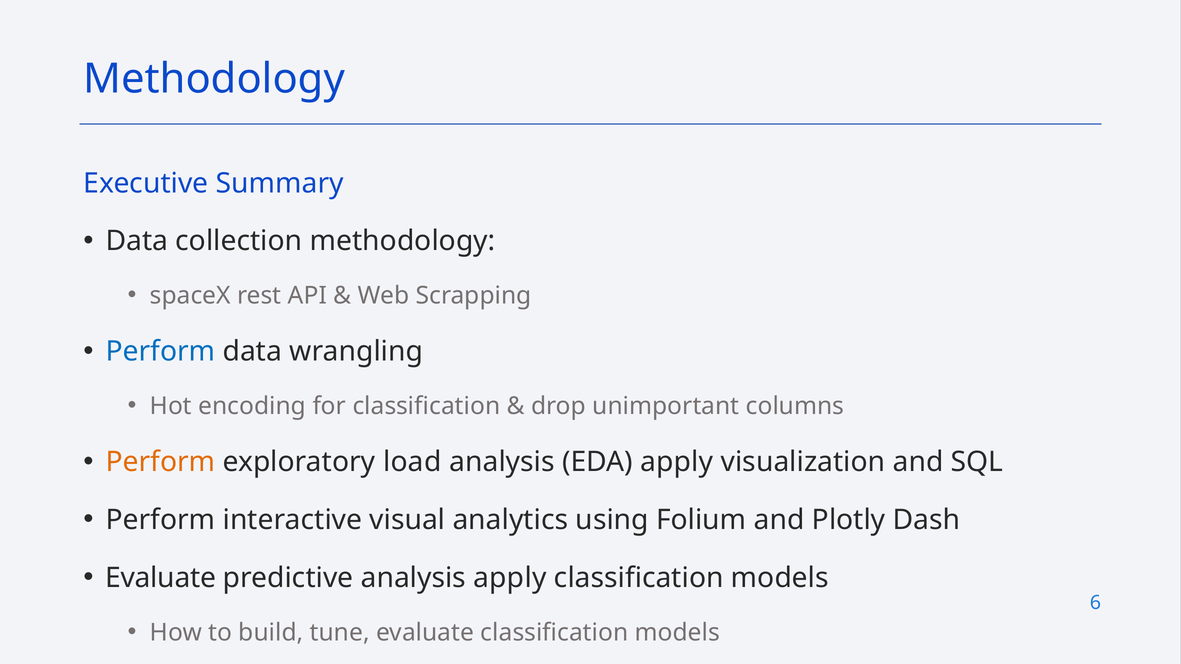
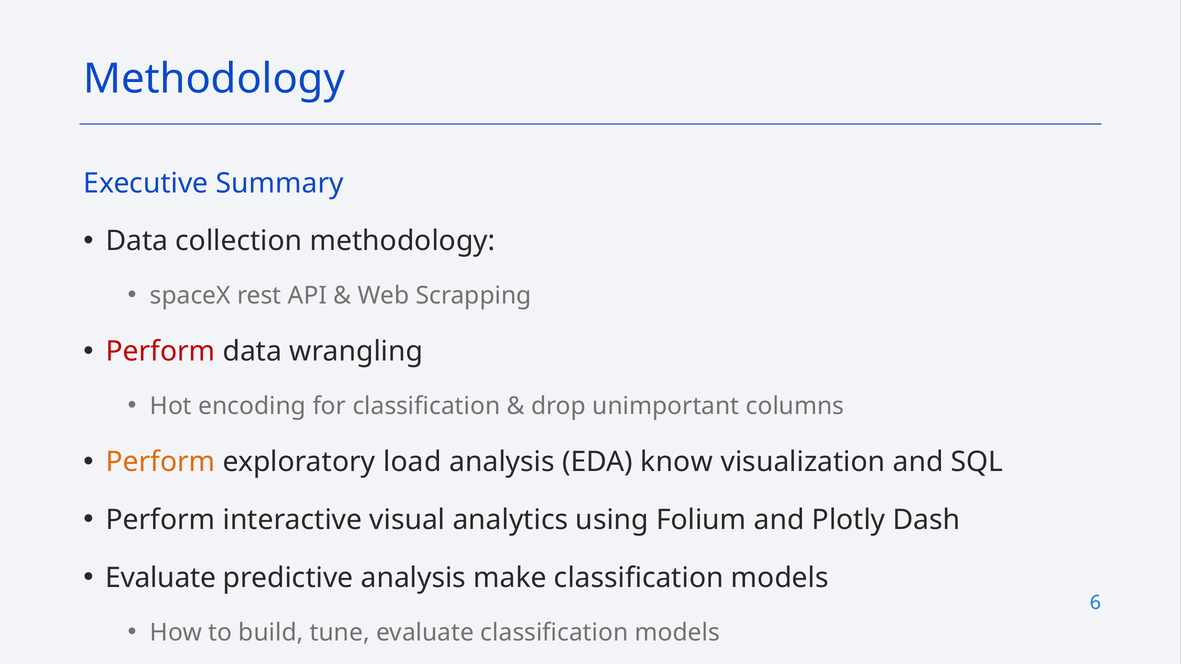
Perform at (160, 352) colour: blue -> red
EDA apply: apply -> know
analysis apply: apply -> make
